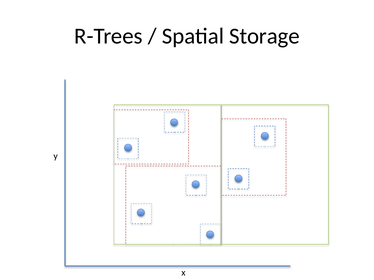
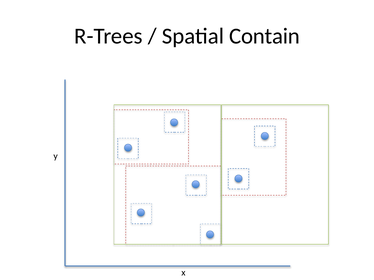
Storage: Storage -> Contain
